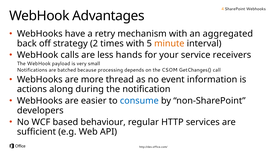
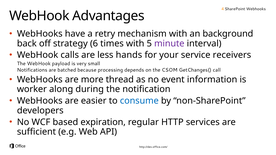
aggregated: aggregated -> background
2: 2 -> 6
minute colour: orange -> purple
actions: actions -> worker
behaviour: behaviour -> expiration
